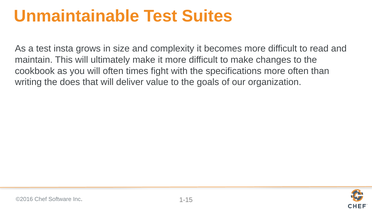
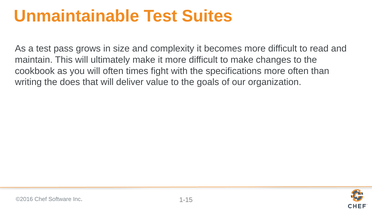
insta: insta -> pass
